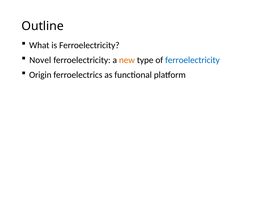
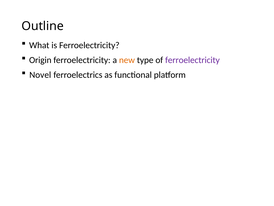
Novel: Novel -> Origin
ferroelectricity at (192, 60) colour: blue -> purple
Origin: Origin -> Novel
